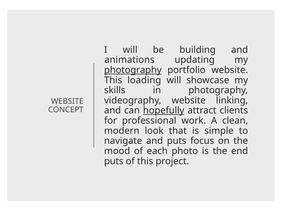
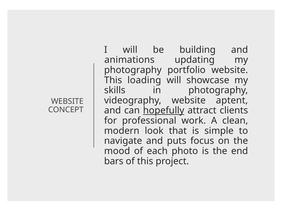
photography at (133, 70) underline: present -> none
linking: linking -> aptent
puts at (114, 162): puts -> bars
